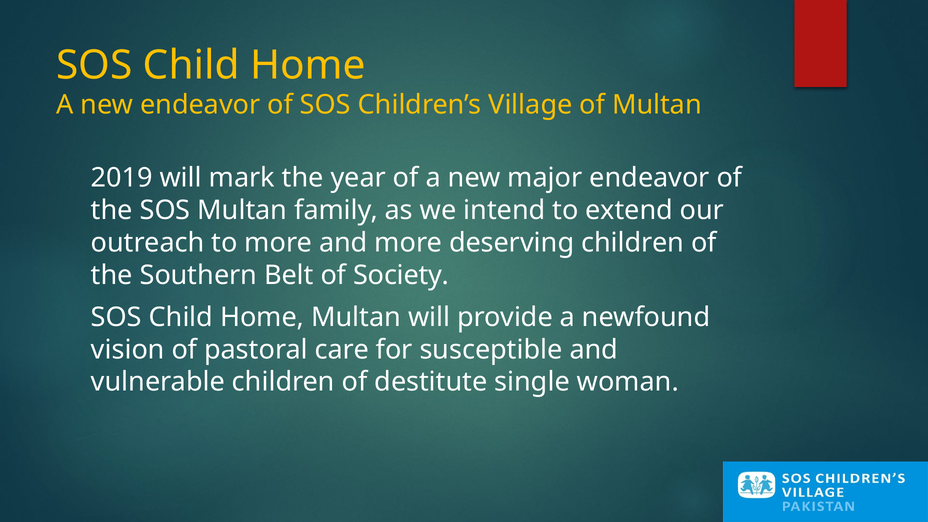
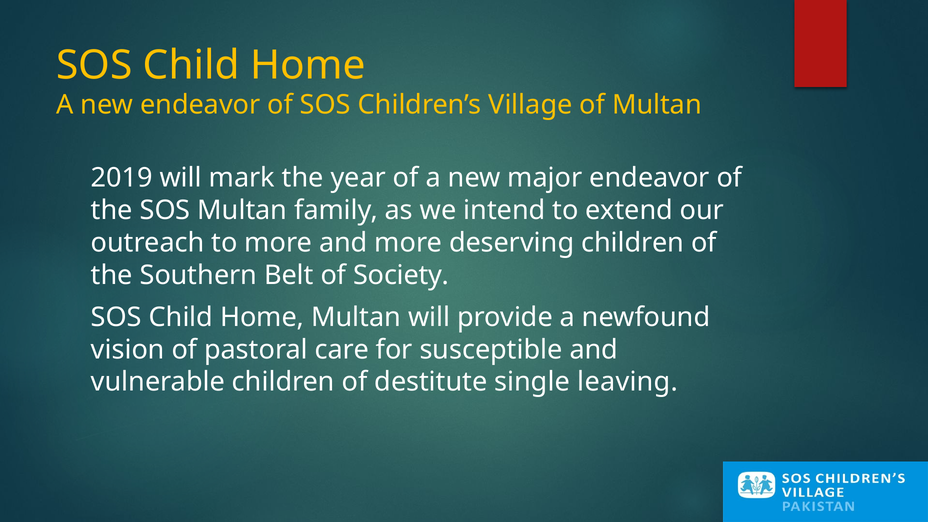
woman: woman -> leaving
